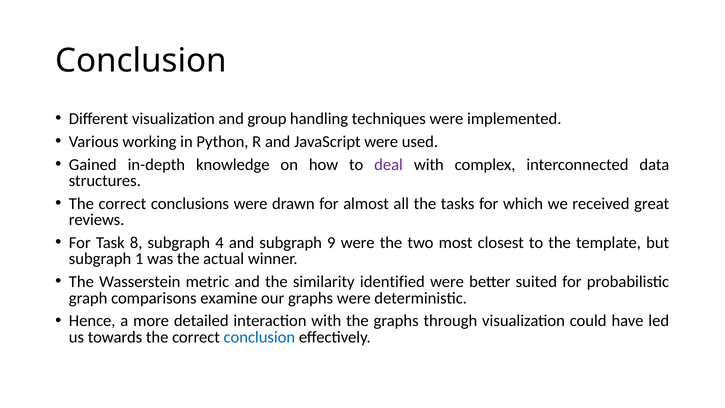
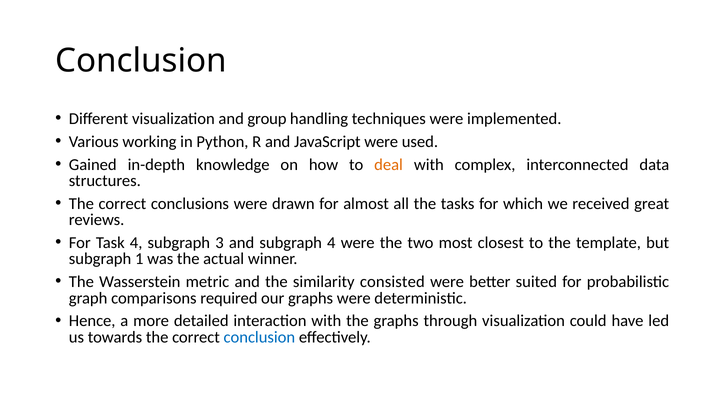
deal colour: purple -> orange
Task 8: 8 -> 4
4: 4 -> 3
subgraph 9: 9 -> 4
identified: identified -> consisted
examine: examine -> required
